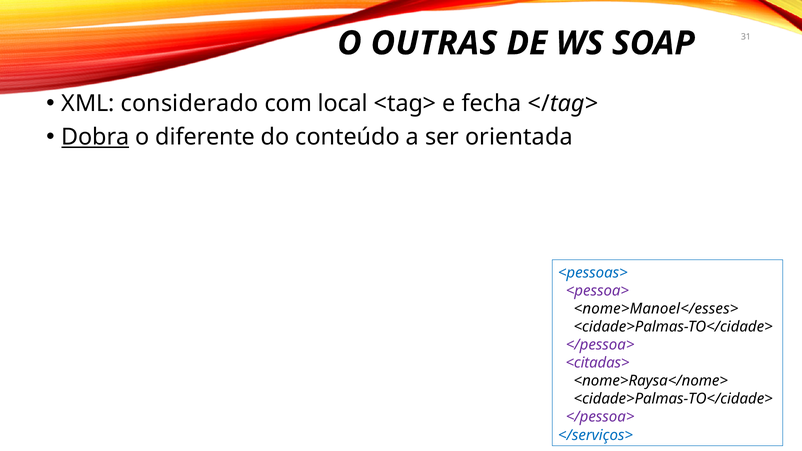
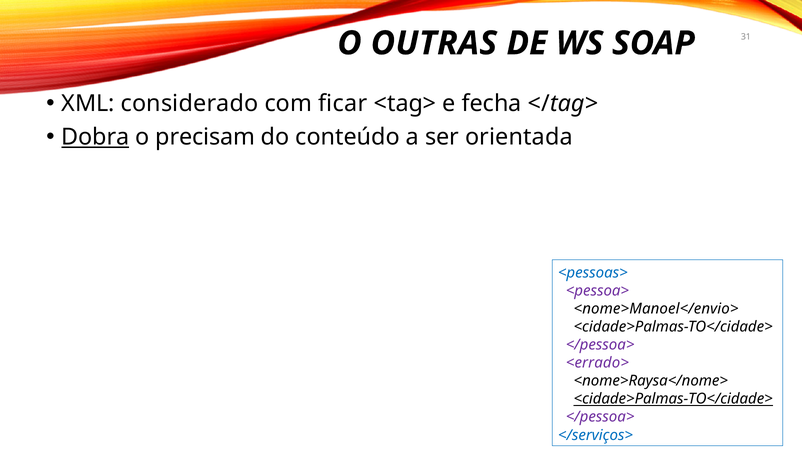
local: local -> ficar
diferente: diferente -> precisam
<nome>Manoel</esses>: <nome>Manoel</esses> -> <nome>Manoel</envio>
<citadas>: <citadas> -> <errado>
<cidade>Palmas-TO</cidade> at (673, 399) underline: none -> present
